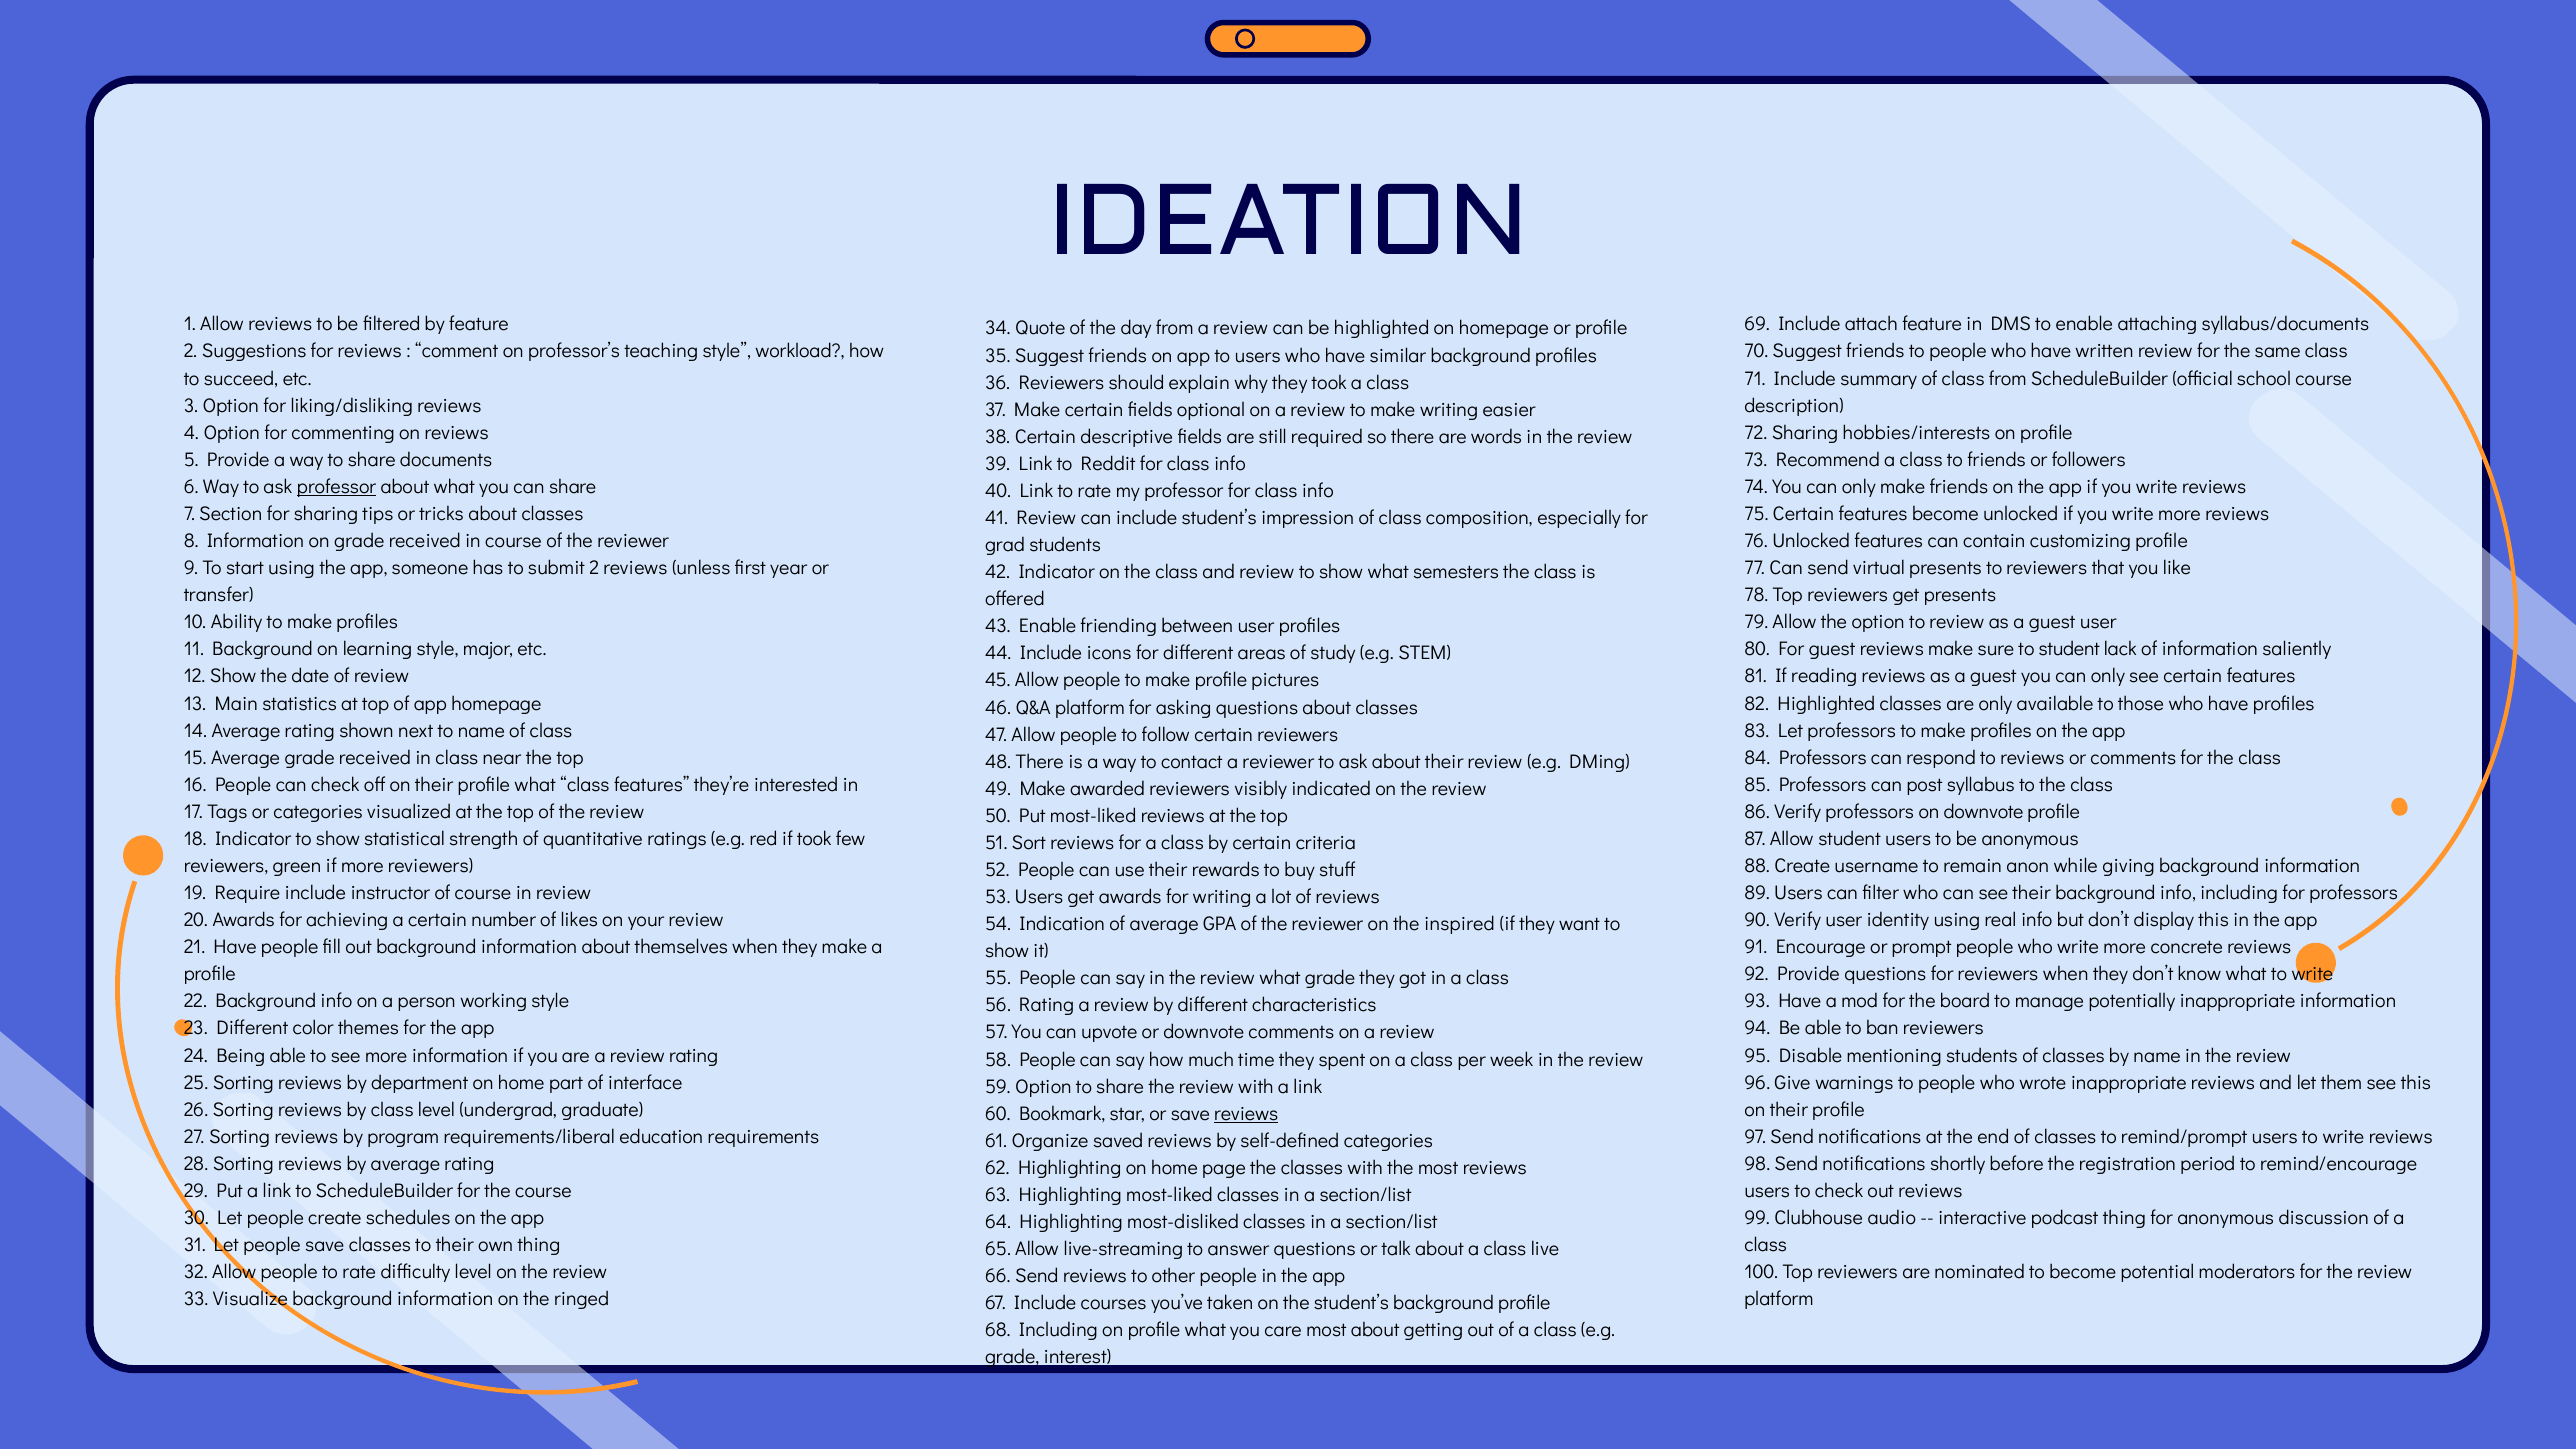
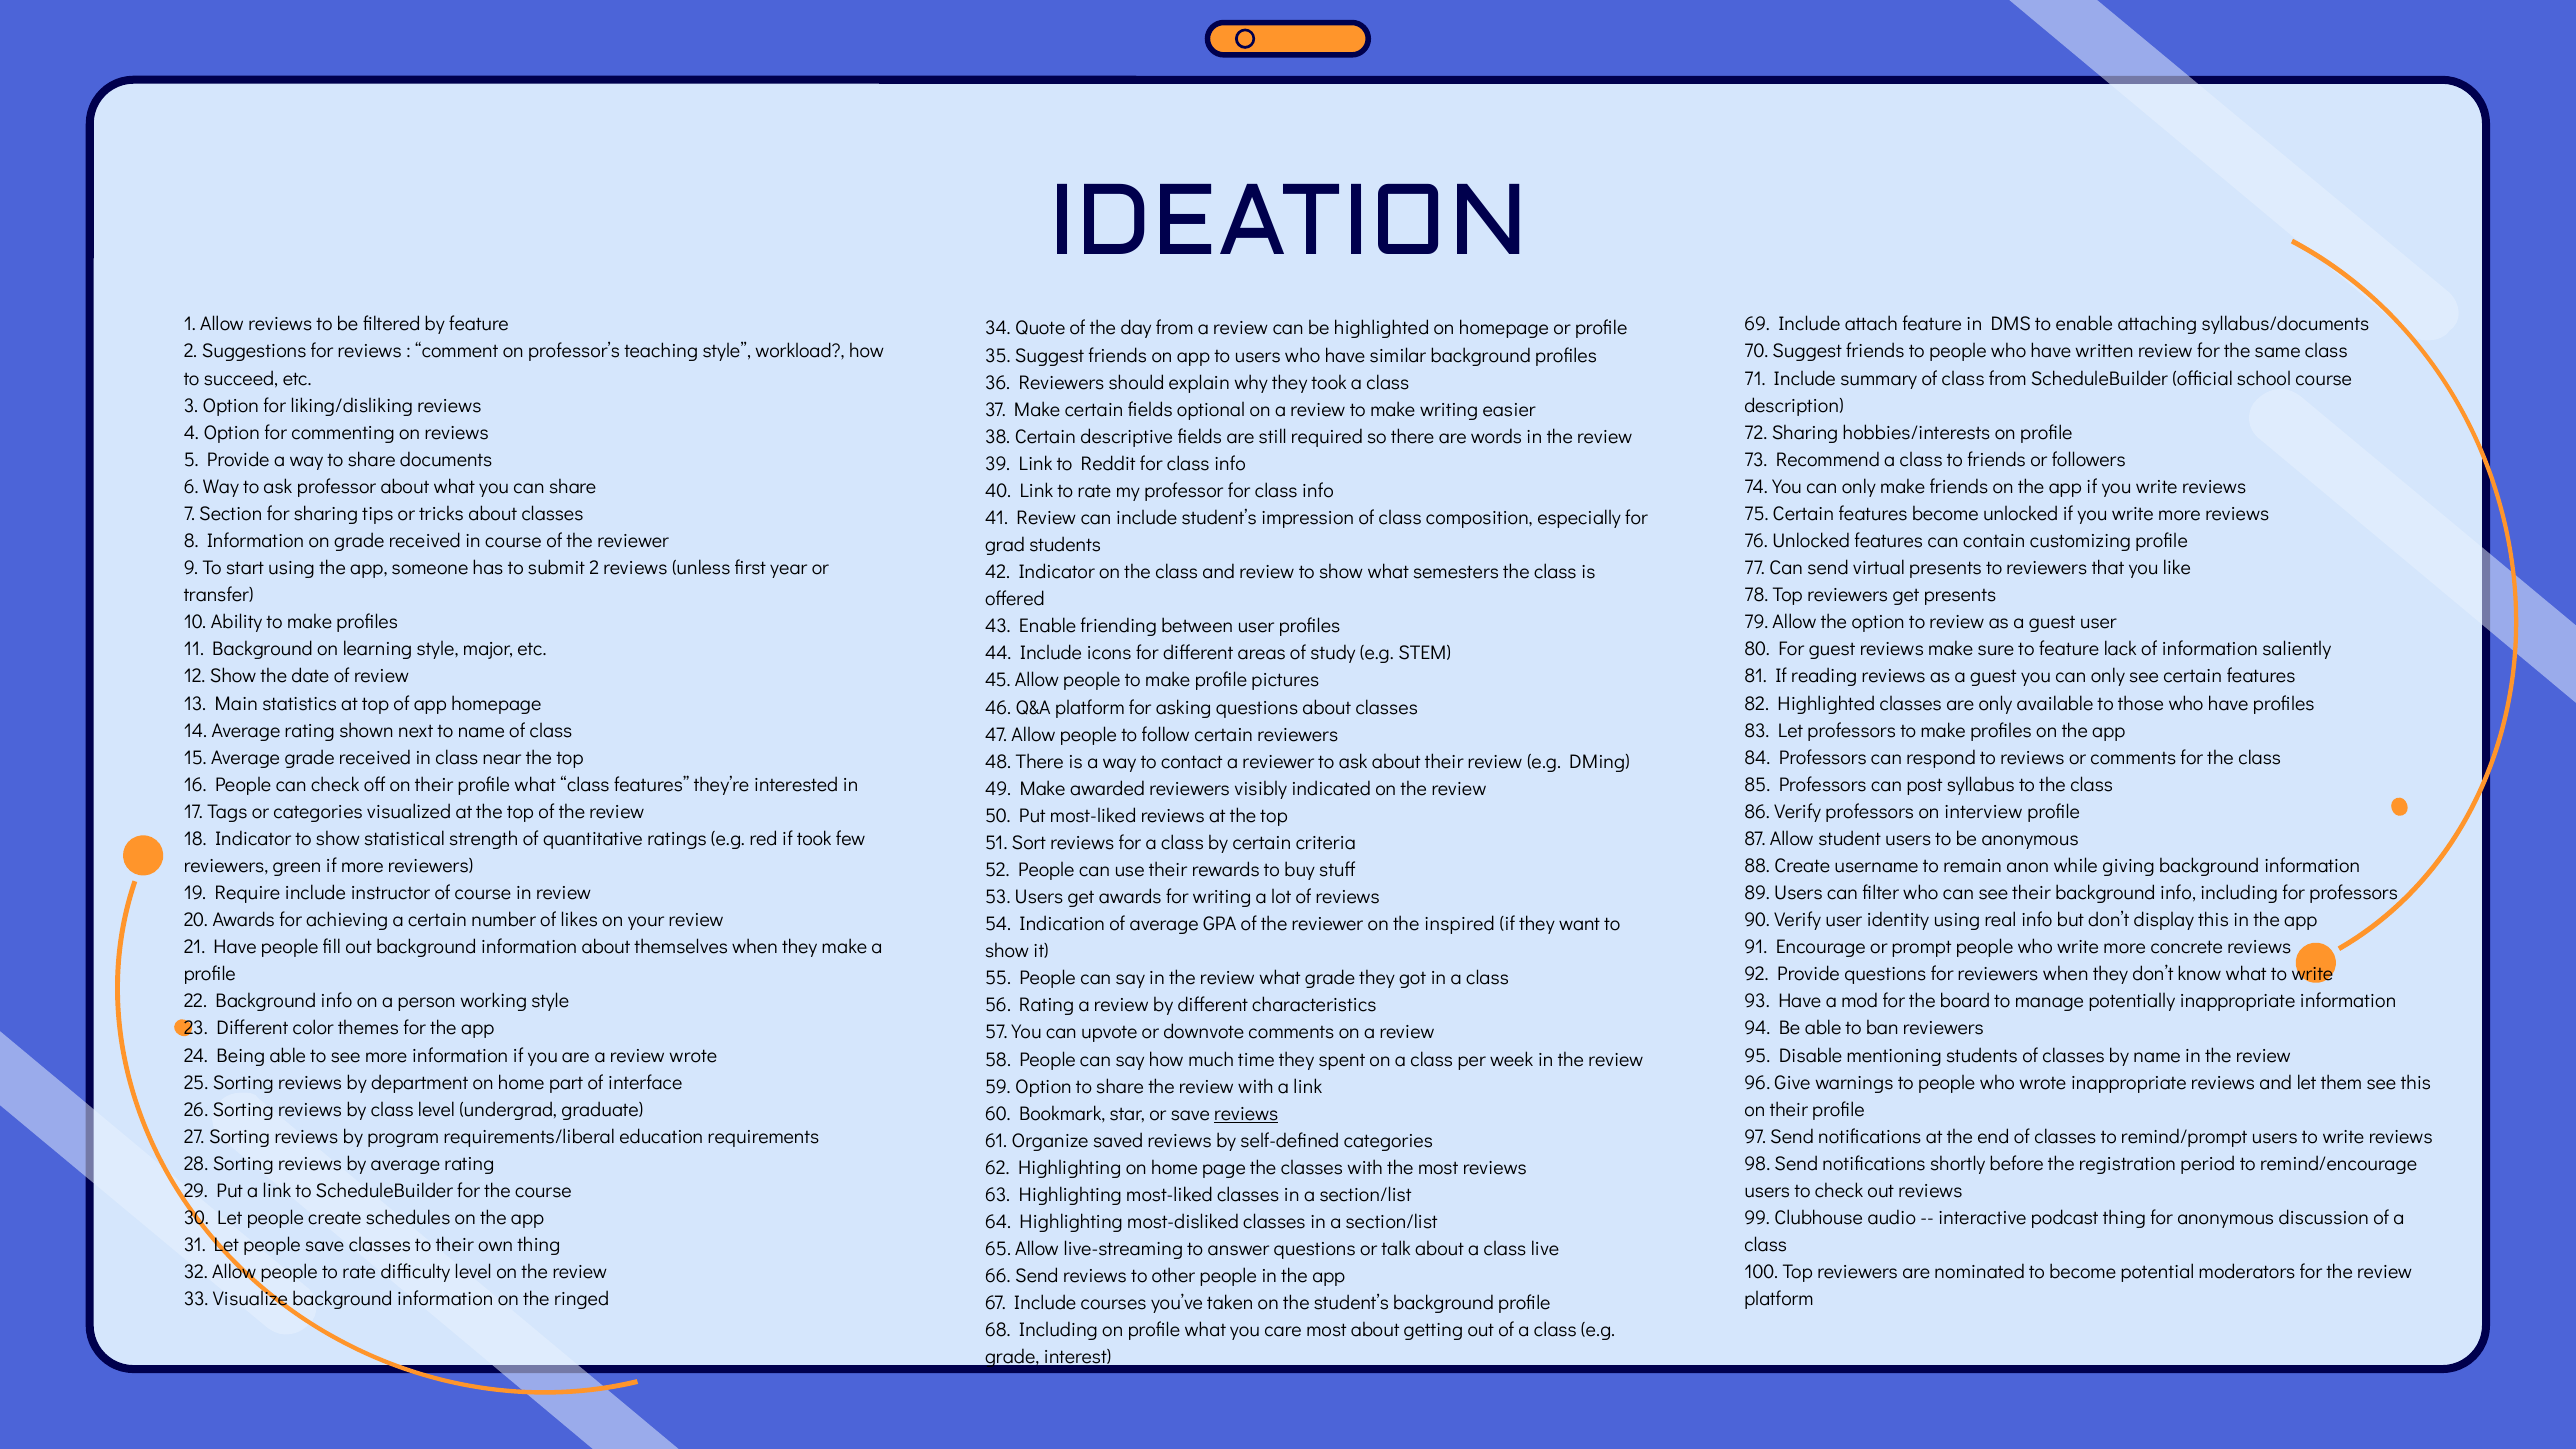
professor at (337, 487) underline: present -> none
to student: student -> feature
on downvote: downvote -> interview
review rating: rating -> wrote
